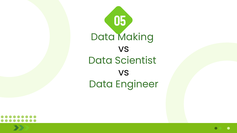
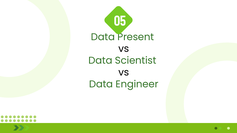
Making: Making -> Present
